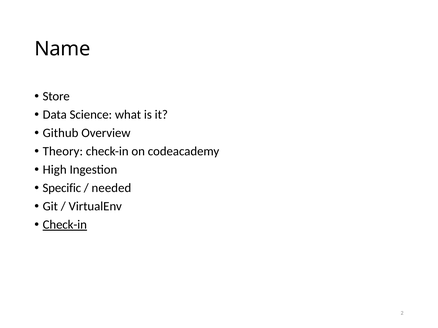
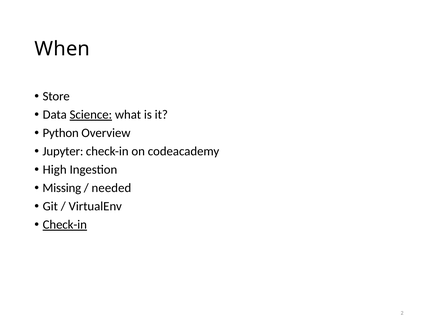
Name: Name -> When
Science underline: none -> present
Github: Github -> Python
Theory: Theory -> Jupyter
Specific: Specific -> Missing
